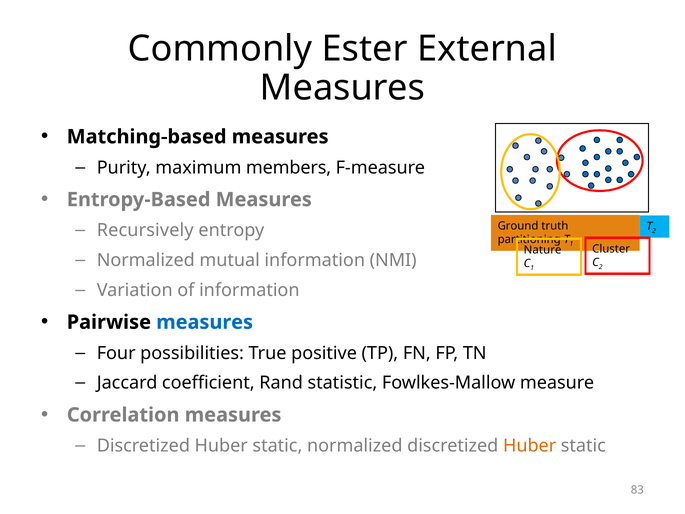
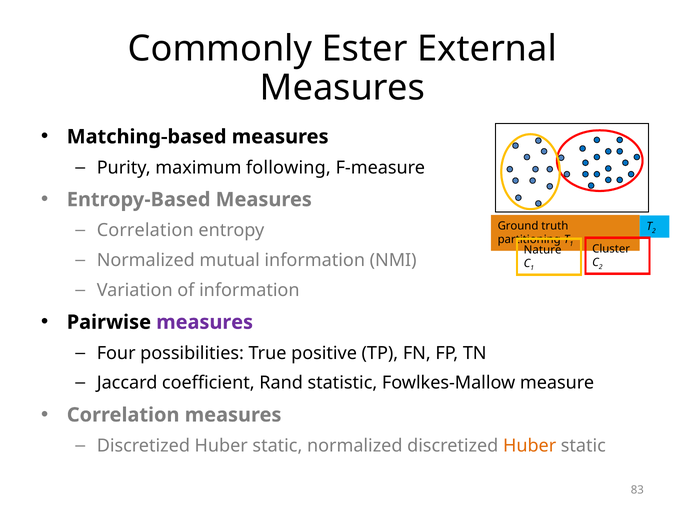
members: members -> following
Recursively at (145, 230): Recursively -> Correlation
measures at (205, 322) colour: blue -> purple
